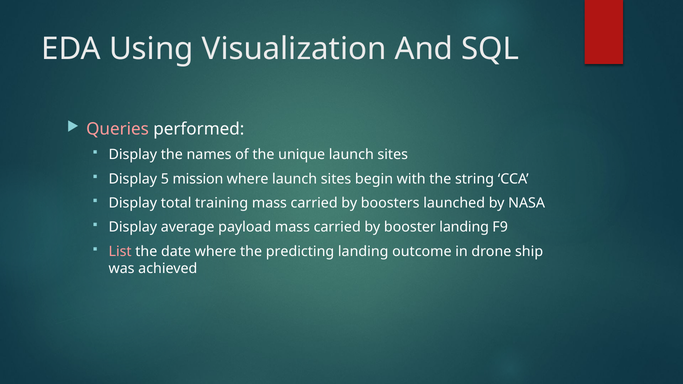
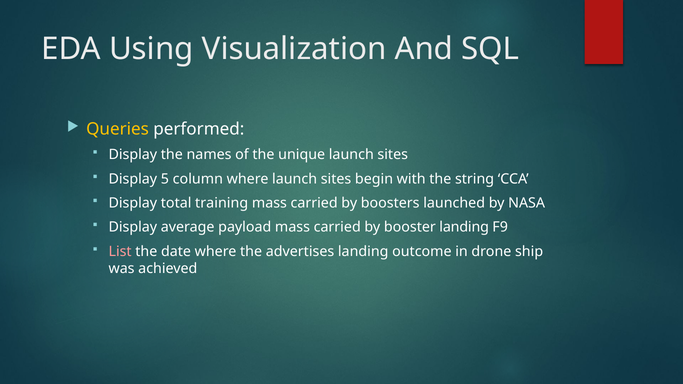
Queries colour: pink -> yellow
mission: mission -> column
predicting: predicting -> advertises
